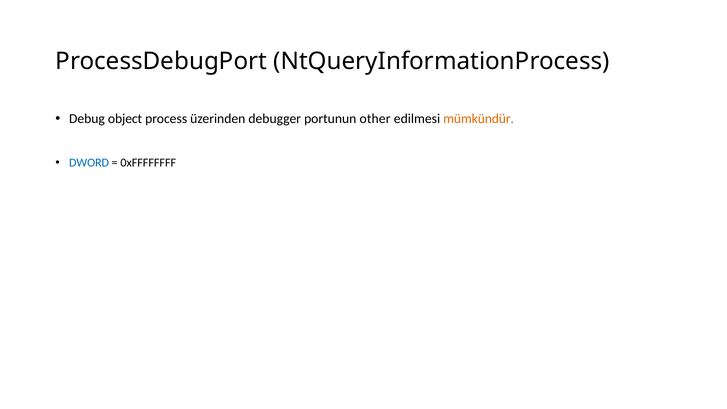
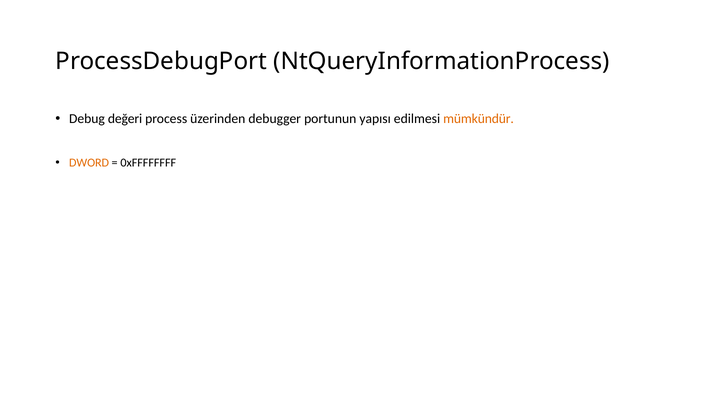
object: object -> değeri
other: other -> yapısı
DWORD colour: blue -> orange
